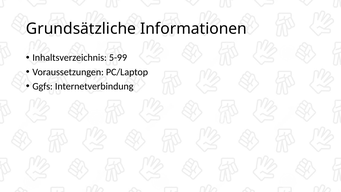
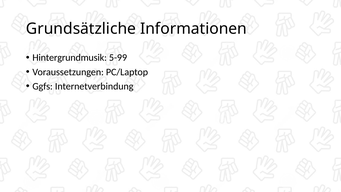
Inhaltsverzeichnis: Inhaltsverzeichnis -> Hintergrundmusik
